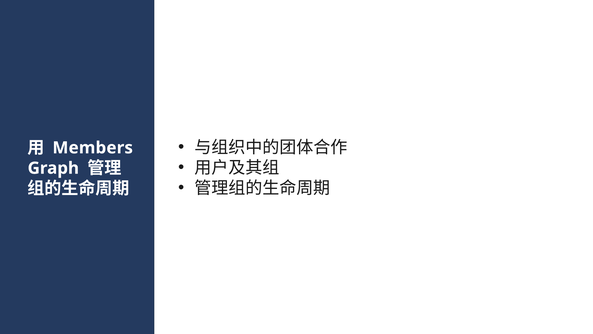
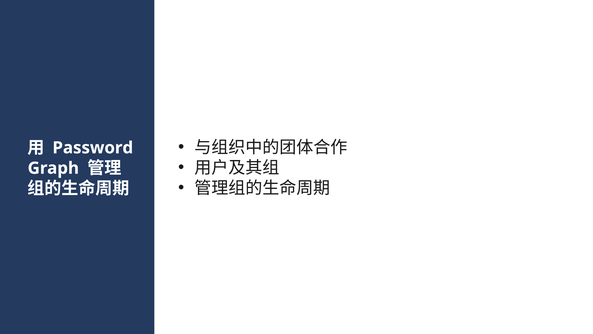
Members: Members -> Password
